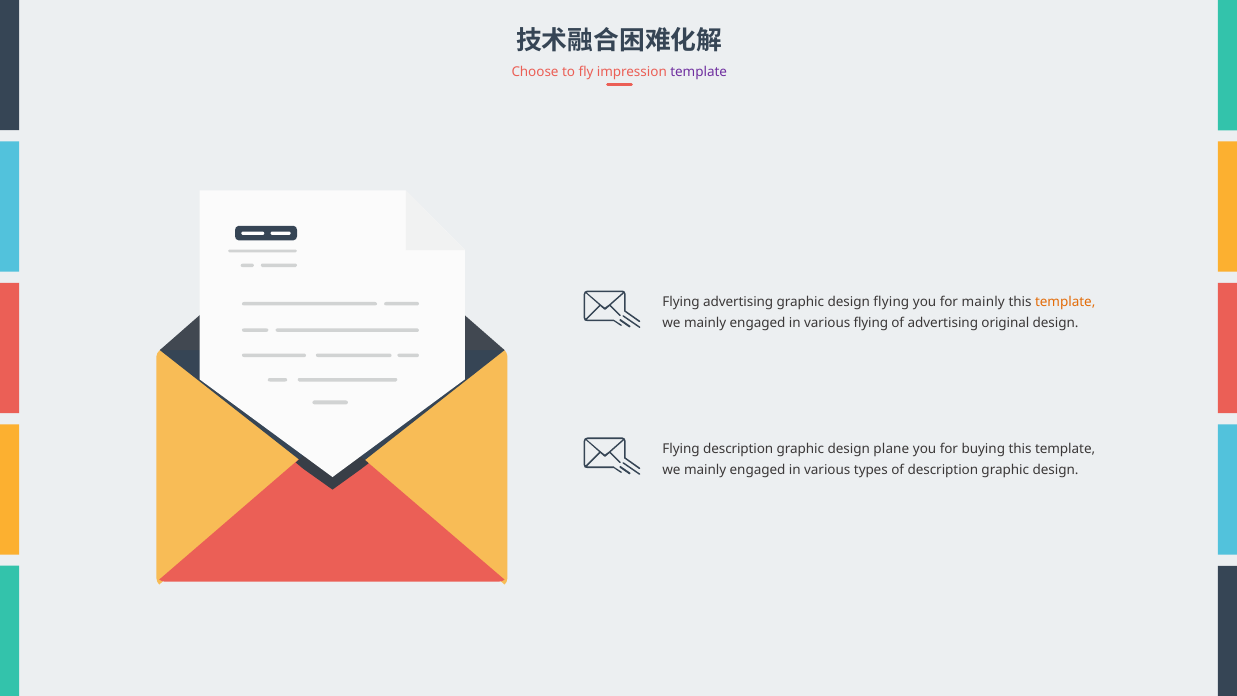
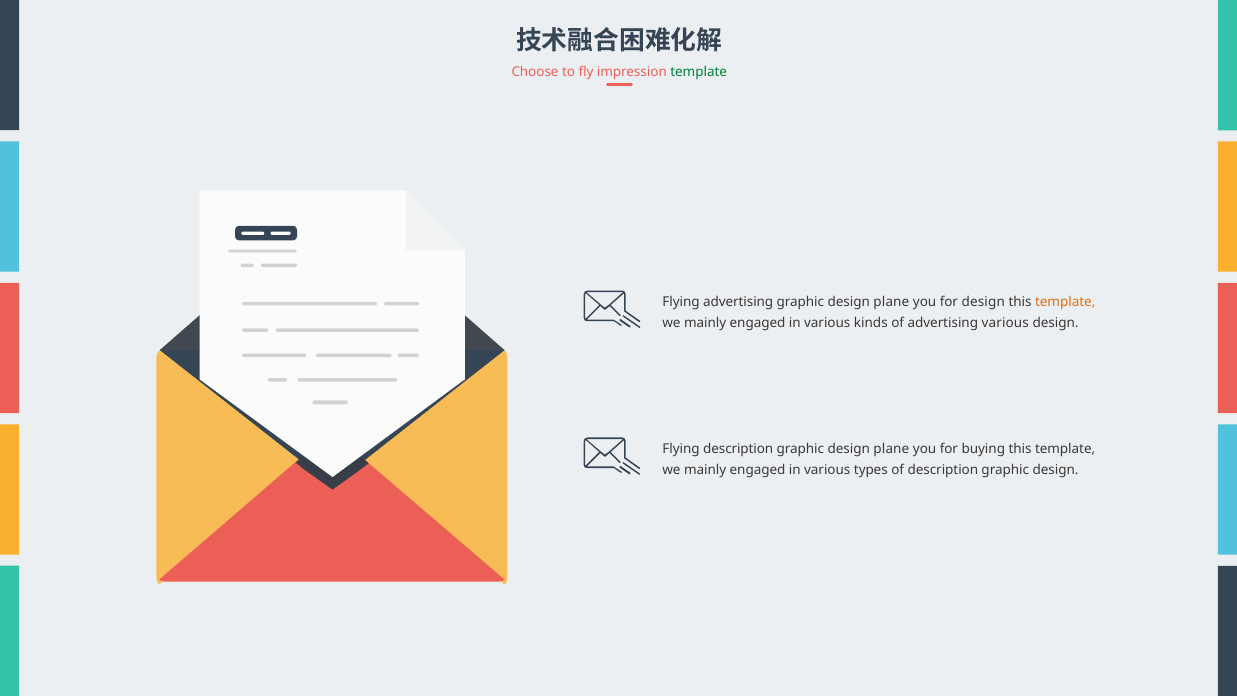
template at (699, 72) colour: purple -> green
flying at (891, 302): flying -> plane
for mainly: mainly -> design
various flying: flying -> kinds
advertising original: original -> various
